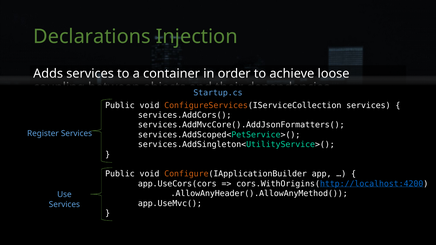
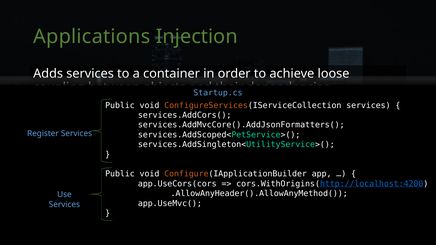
Declarations: Declarations -> Applications
